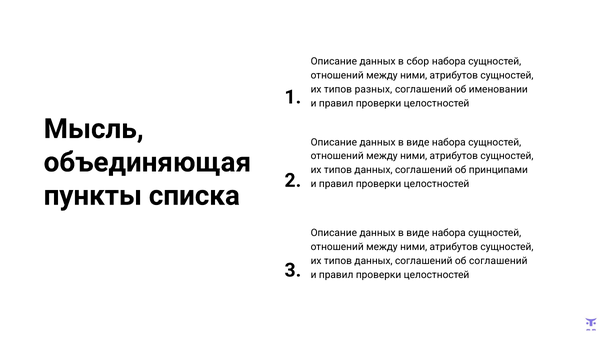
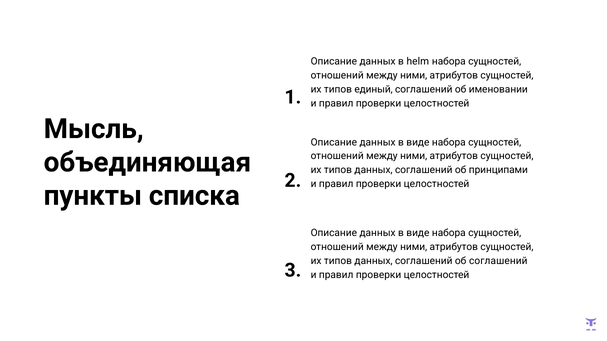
сбор: сбор -> helm
разных: разных -> единый
